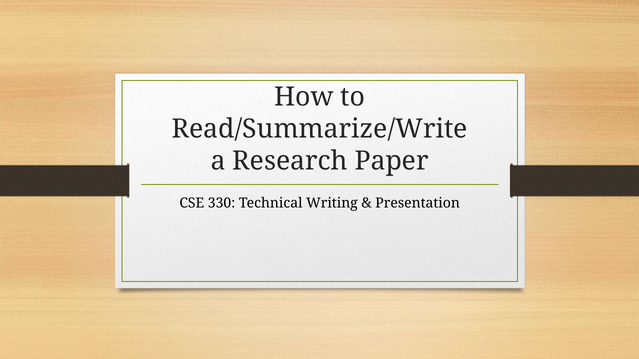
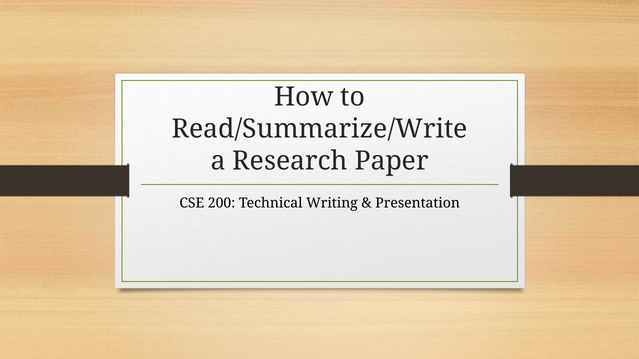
330: 330 -> 200
